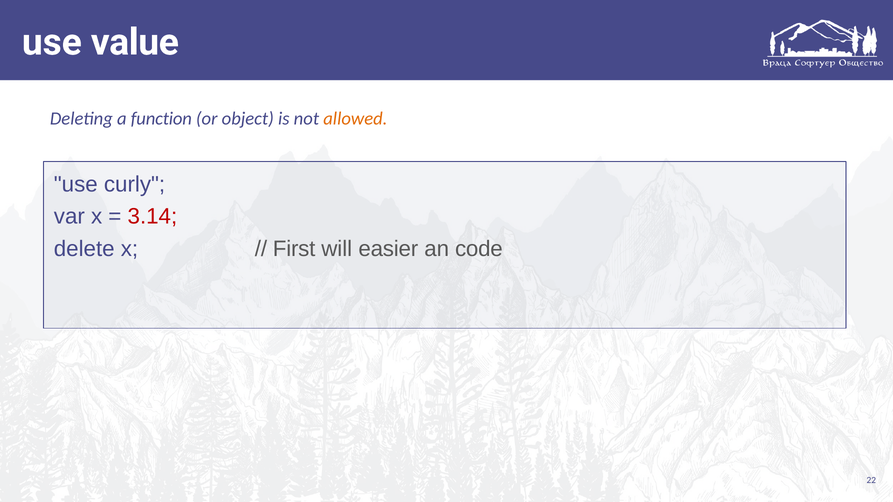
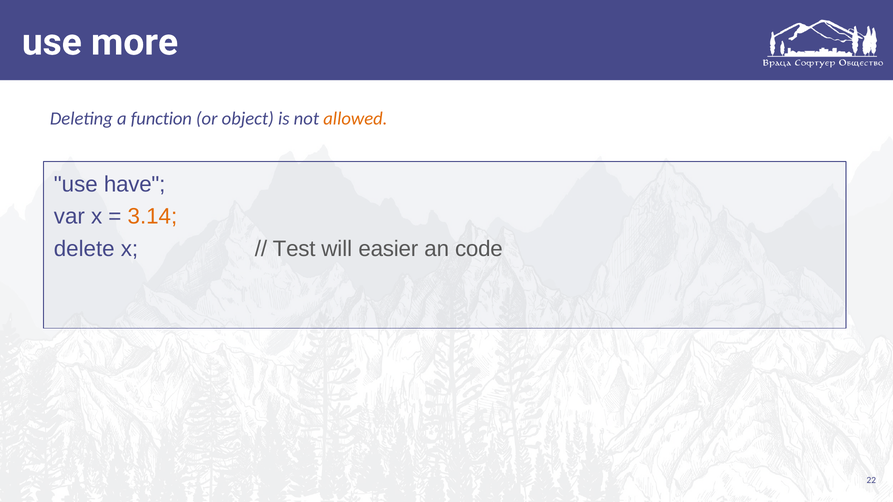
value: value -> more
curly: curly -> have
3.14 colour: red -> orange
First: First -> Test
